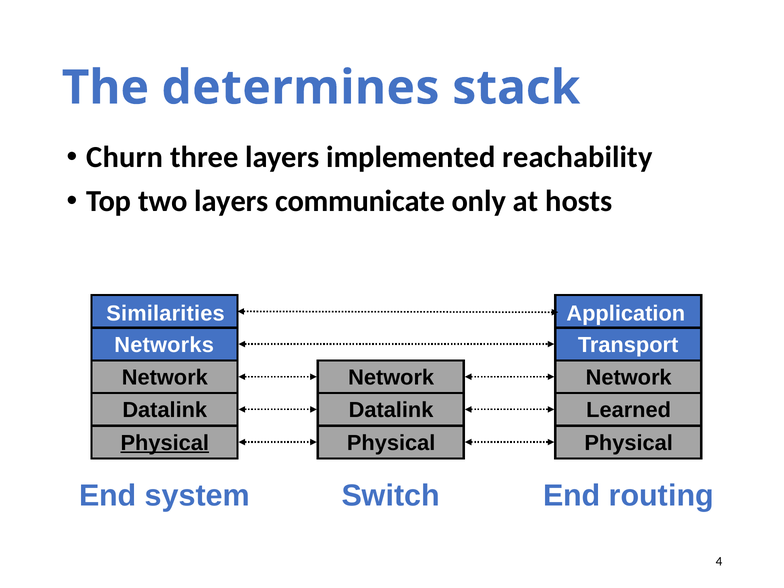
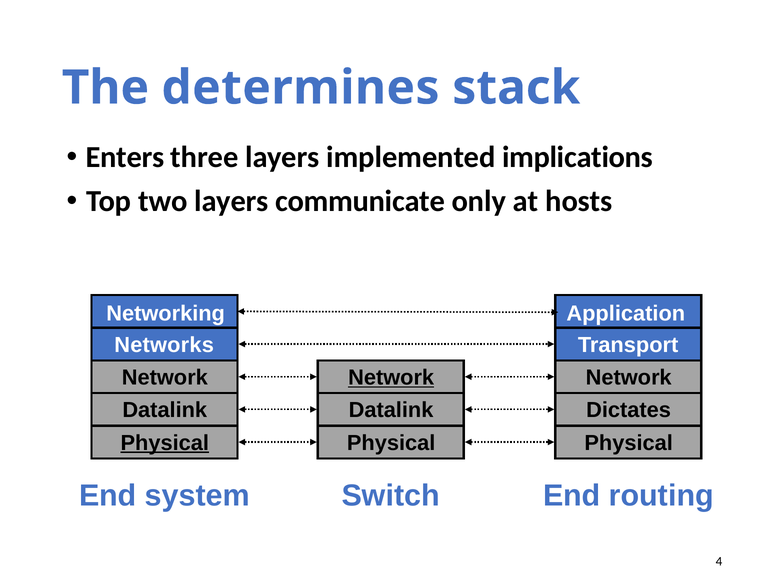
Churn: Churn -> Enters
reachability: reachability -> implications
Similarities: Similarities -> Networking
Network at (391, 378) underline: none -> present
Learned: Learned -> Dictates
